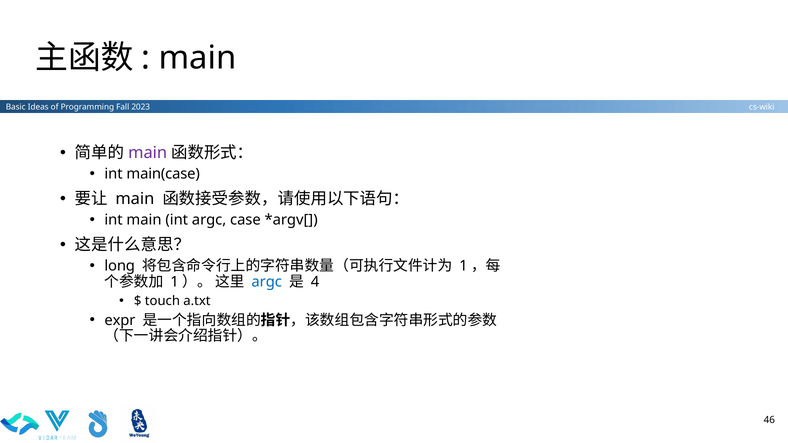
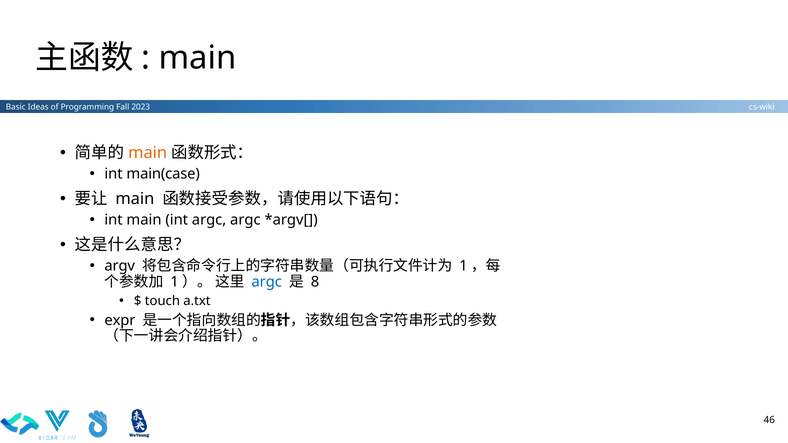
main at (148, 153) colour: purple -> orange
argc case: case -> argc
long: long -> argv
4: 4 -> 8
